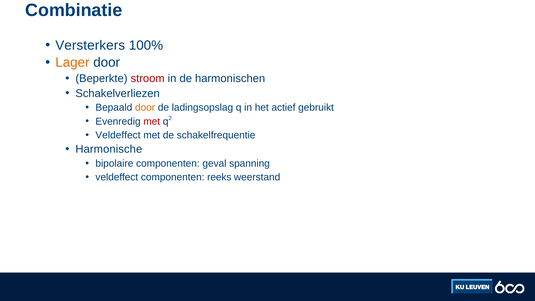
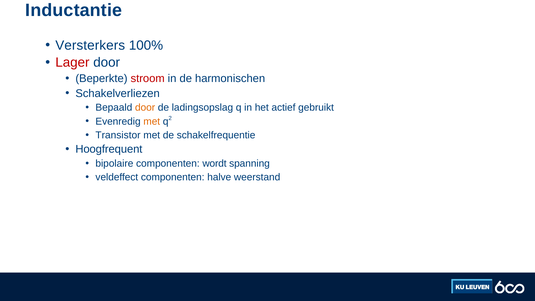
Combinatie: Combinatie -> Inductantie
Lager colour: orange -> red
met at (152, 121) colour: red -> orange
Veldeffect at (118, 135): Veldeffect -> Transistor
Harmonische: Harmonische -> Hoogfrequent
geval: geval -> wordt
reeks: reeks -> halve
